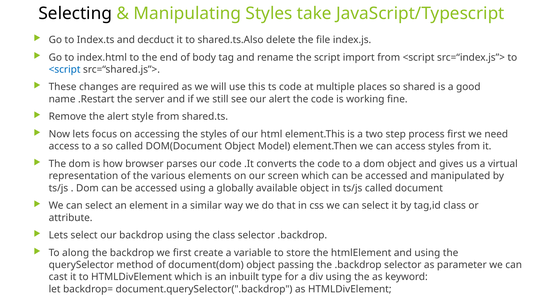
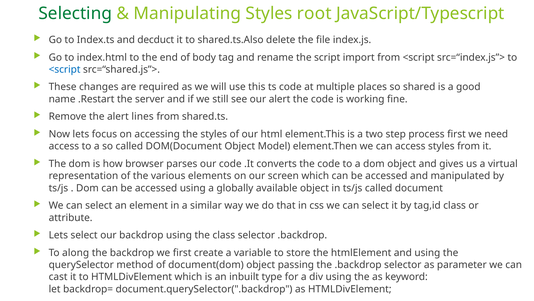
Selecting colour: black -> green
take: take -> root
style: style -> lines
